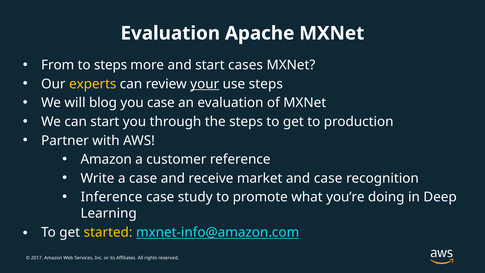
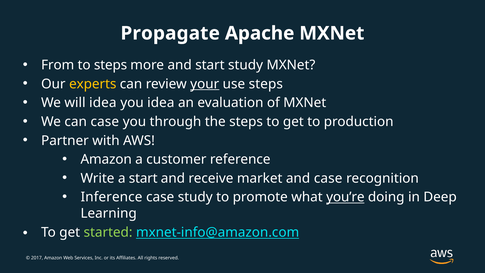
Evaluation at (170, 33): Evaluation -> Propagate
start cases: cases -> study
will blog: blog -> idea
you case: case -> idea
can start: start -> case
a case: case -> start
you’re underline: none -> present
started colour: yellow -> light green
